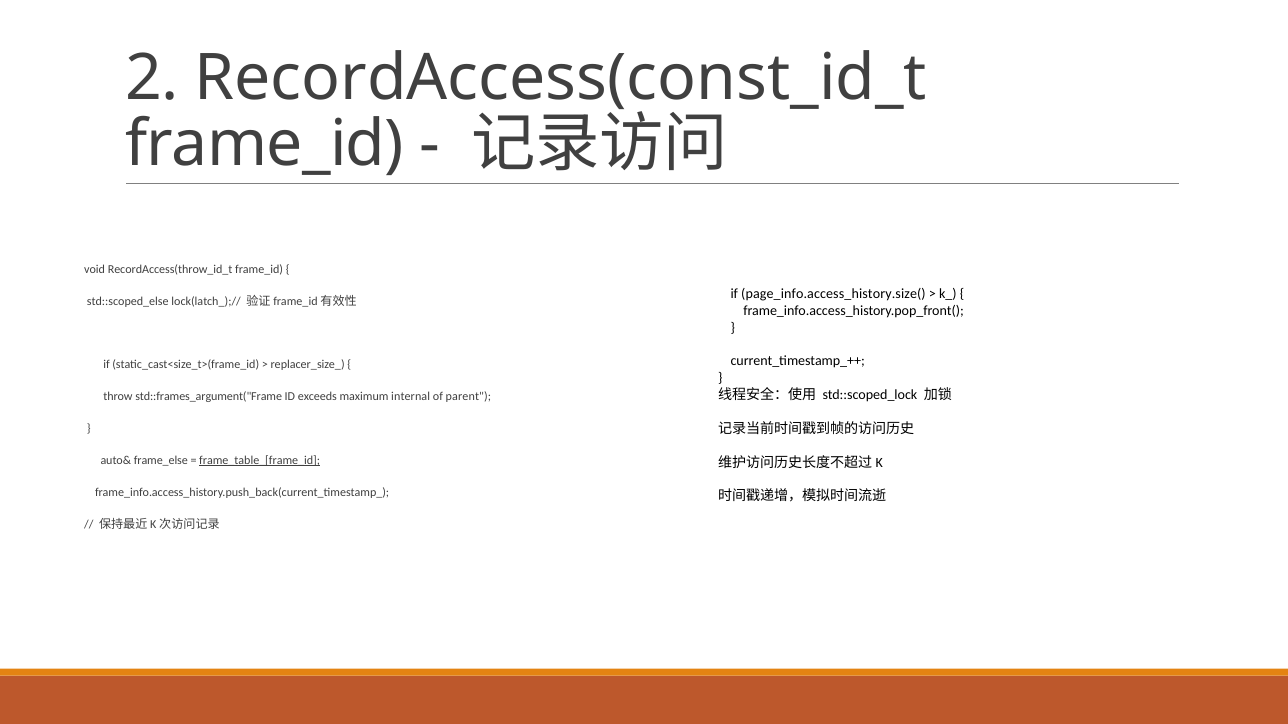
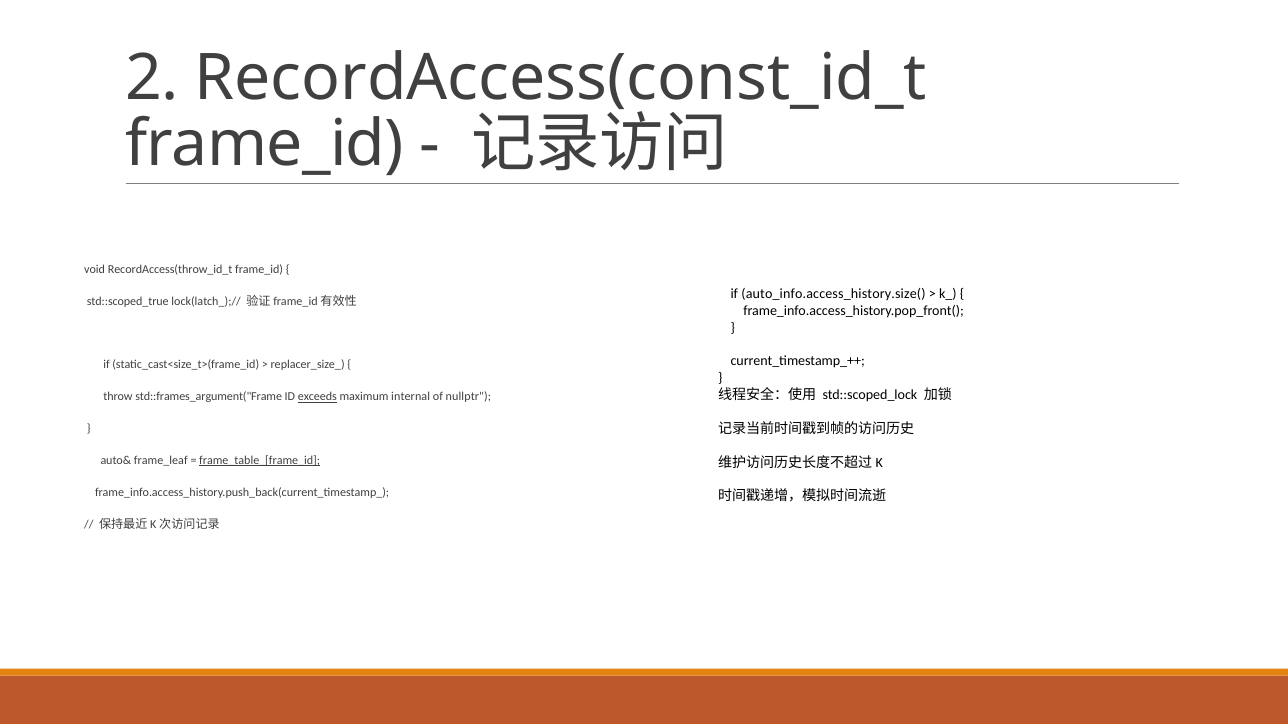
page_info.access_history.size(: page_info.access_history.size( -> auto_info.access_history.size(
std::scoped_else: std::scoped_else -> std::scoped_true
exceeds underline: none -> present
parent: parent -> nullptr
frame_else: frame_else -> frame_leaf
